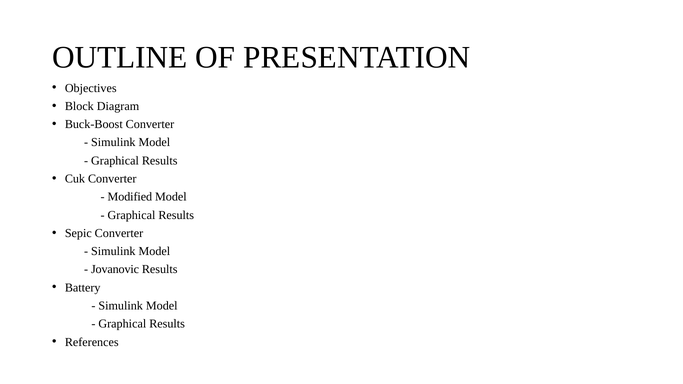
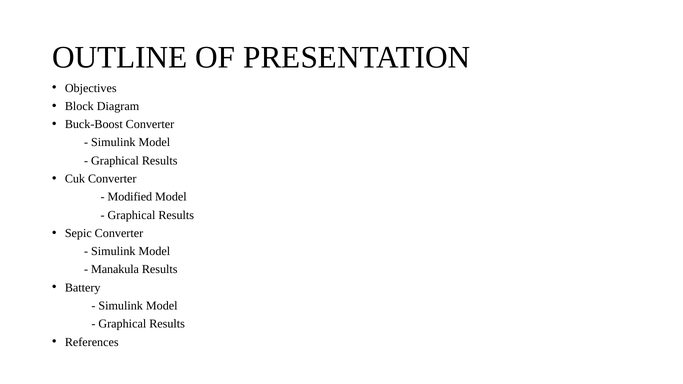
Jovanovic: Jovanovic -> Manakula
